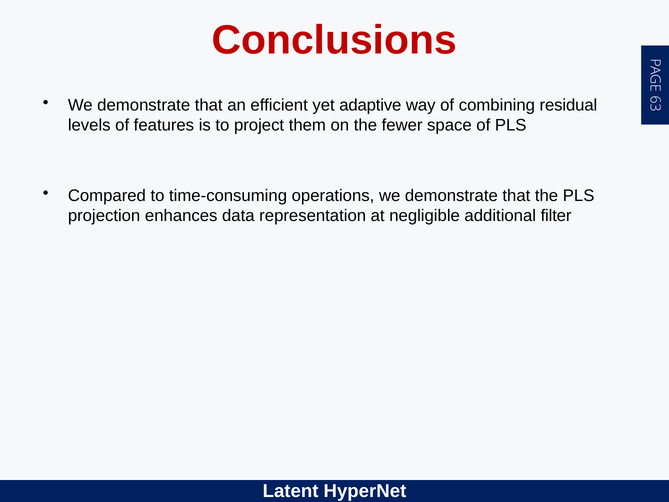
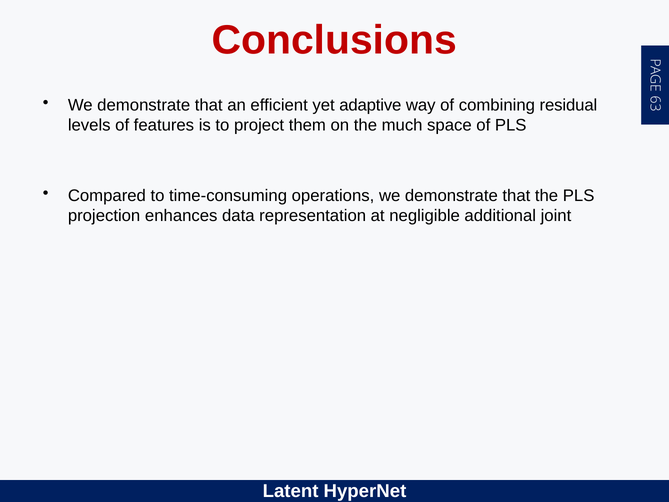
fewer: fewer -> much
filter: filter -> joint
